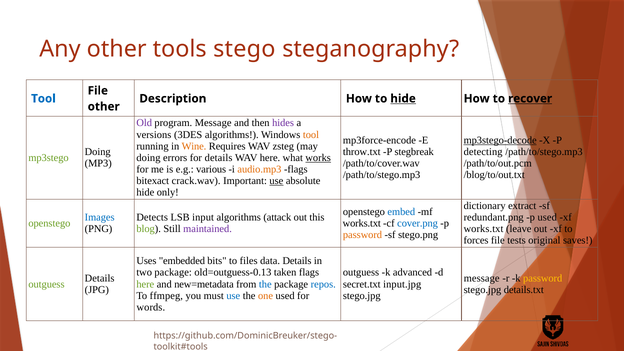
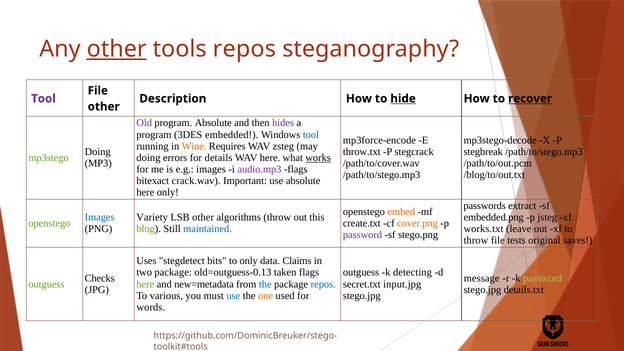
other at (117, 49) underline: none -> present
tools stego: stego -> repos
Tool at (43, 99) colour: blue -> purple
program Message: Message -> Absolute
versions at (154, 135): versions -> program
3DES algorithms: algorithms -> embedded
tool at (311, 135) colour: orange -> blue
mp3stego-decode underline: present -> none
stegbreak: stegbreak -> stegcrack
detecting: detecting -> stegbreak
e.g various: various -> images
audio.mp3 colour: orange -> purple
use at (276, 181) underline: present -> none
hide at (145, 192): hide -> here
dictionary: dictionary -> passwords
embed colour: blue -> orange
Detects: Detects -> Variety
LSB input: input -> other
algorithms attack: attack -> throw
redundant.png: redundant.png -> embedded.png
p used: used -> jsteg
works.txt at (362, 223): works.txt -> create.txt
cover.png colour: blue -> orange
maintained colour: purple -> blue
password at (362, 235) colour: orange -> purple
forces at (476, 241): forces -> throw
embedded: embedded -> stegdetect
to files: files -> only
data Details: Details -> Claims
advanced: advanced -> detecting
Details at (100, 278): Details -> Checks
password at (543, 278) colour: yellow -> light green
ffmpeg: ffmpeg -> various
